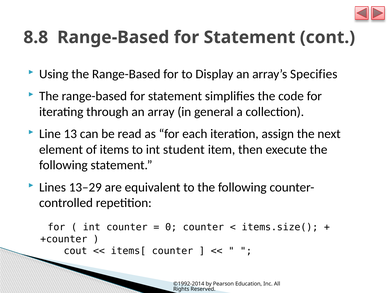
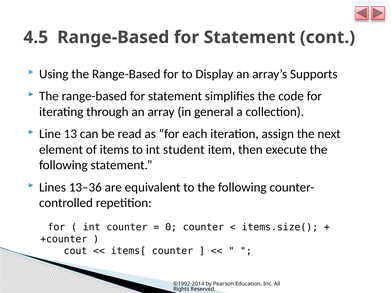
8.8: 8.8 -> 4.5
Specifies: Specifies -> Supports
13–29: 13–29 -> 13–36
